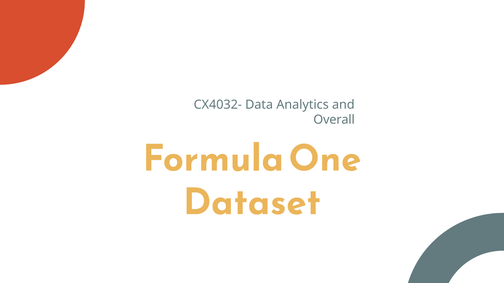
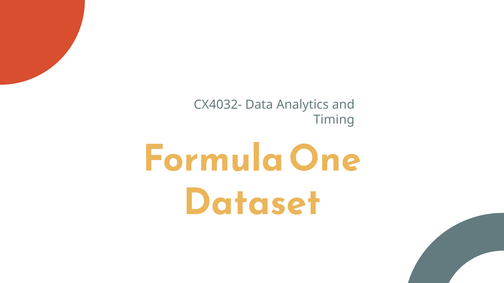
Overall: Overall -> Timing
